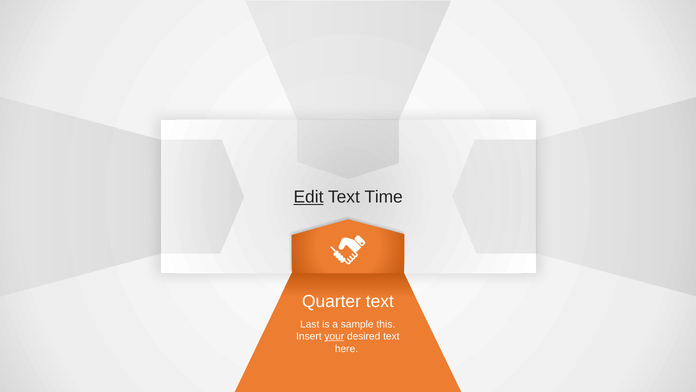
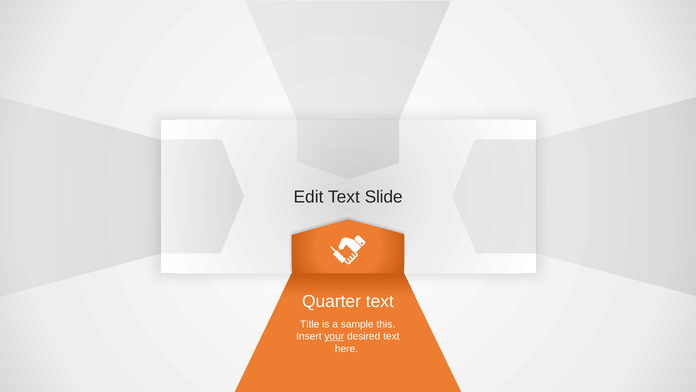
Edit underline: present -> none
Time: Time -> Slide
Last: Last -> Title
